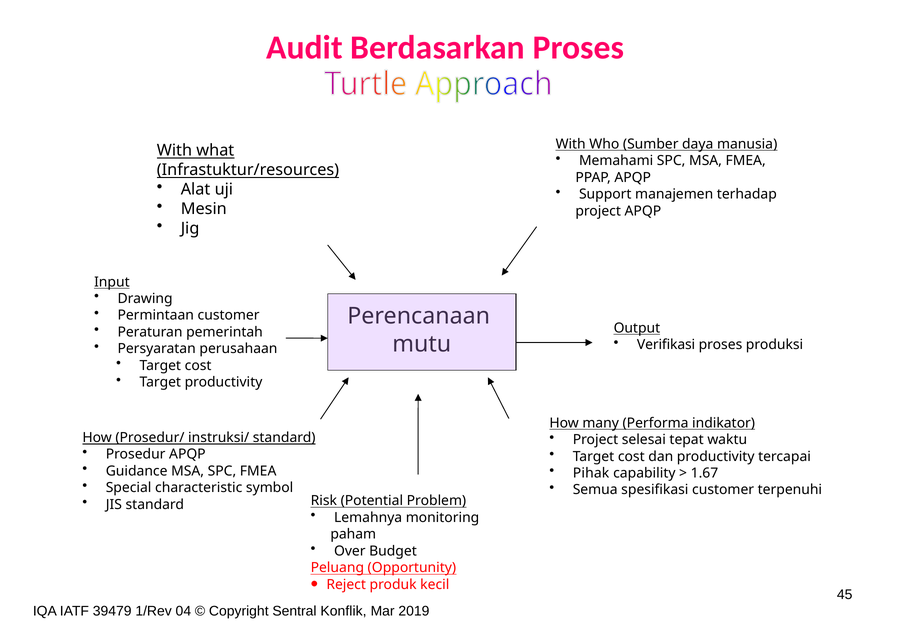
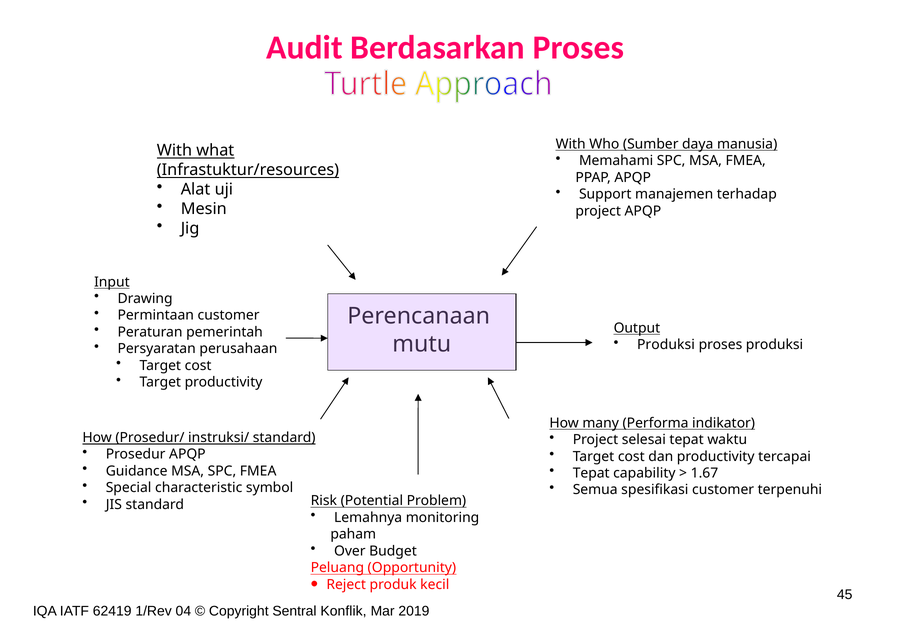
Verifikasi at (666, 345): Verifikasi -> Produksi
Pihak at (591, 473): Pihak -> Tepat
39479: 39479 -> 62419
